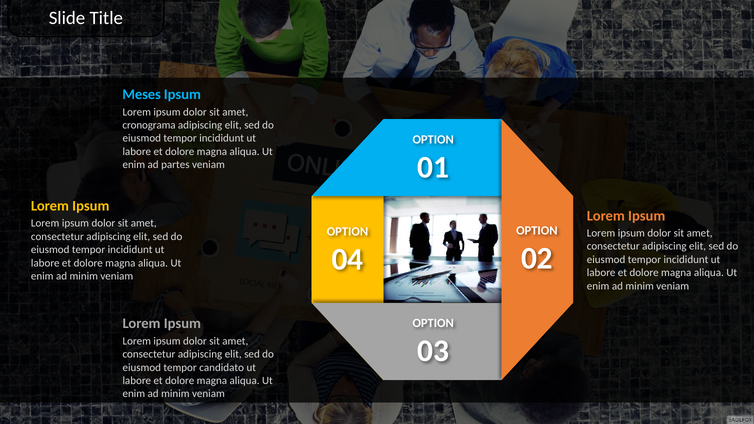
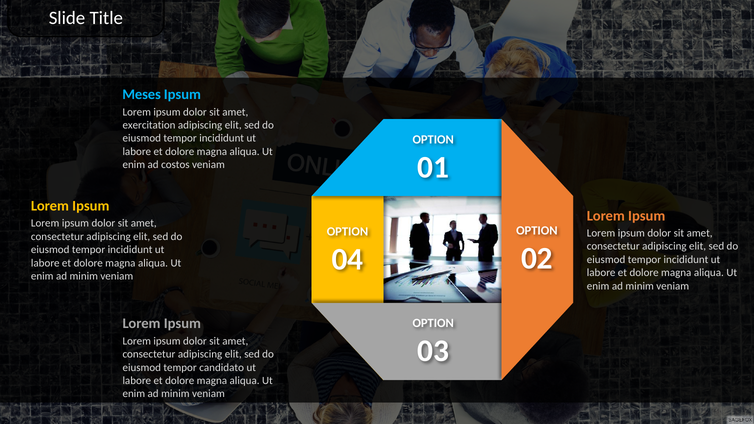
cronograma: cronograma -> exercitation
partes: partes -> costos
